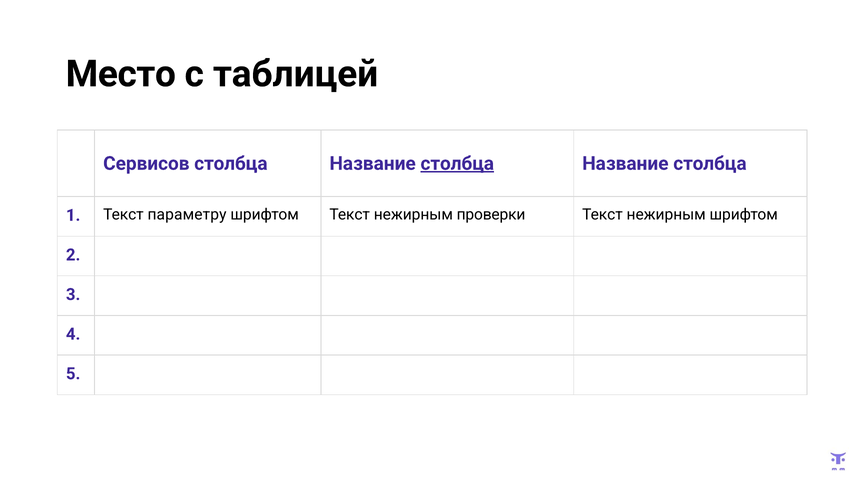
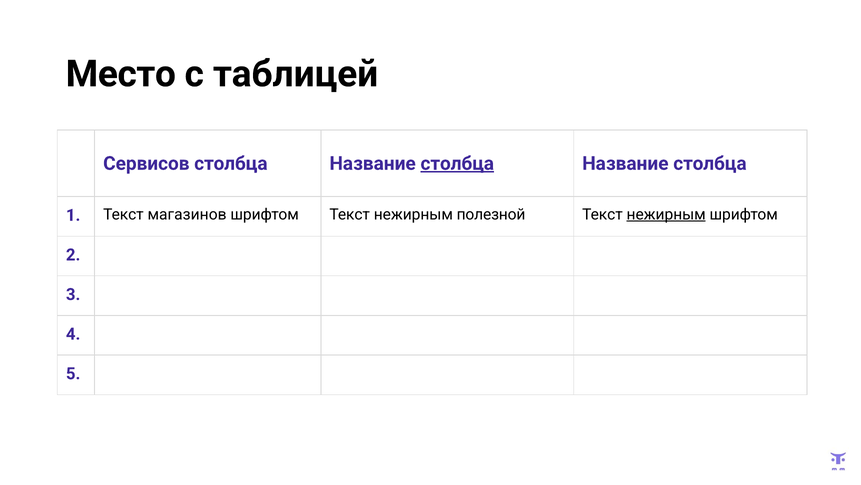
параметру: параметру -> магазинов
проверки: проверки -> полезной
нежирным at (666, 214) underline: none -> present
